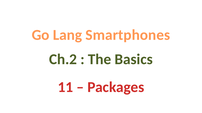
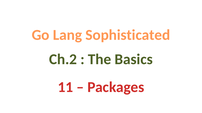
Smartphones: Smartphones -> Sophisticated
